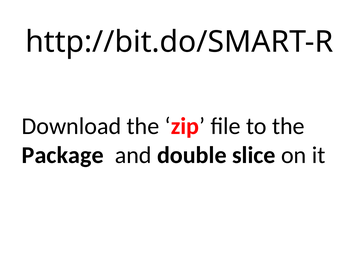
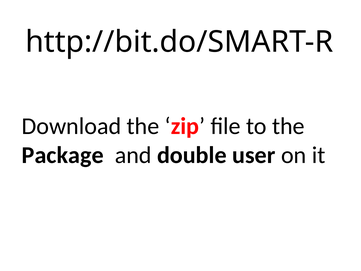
slice: slice -> user
